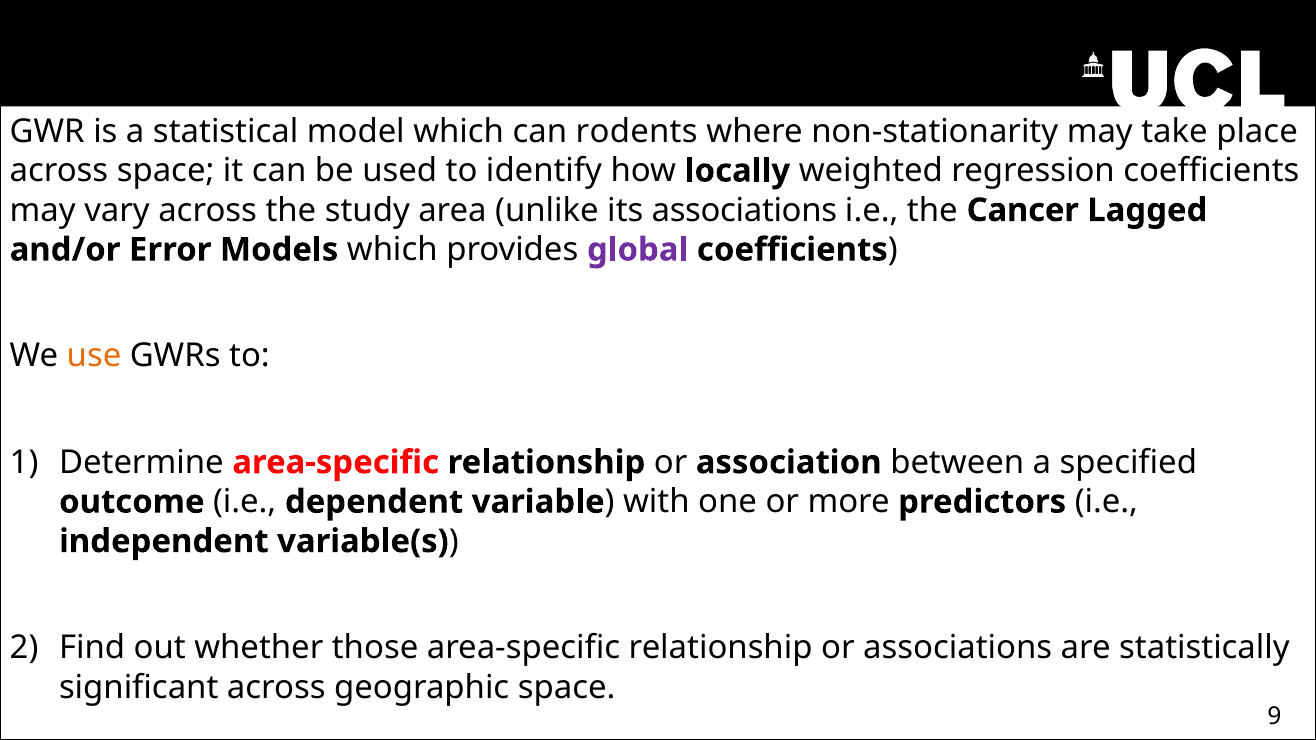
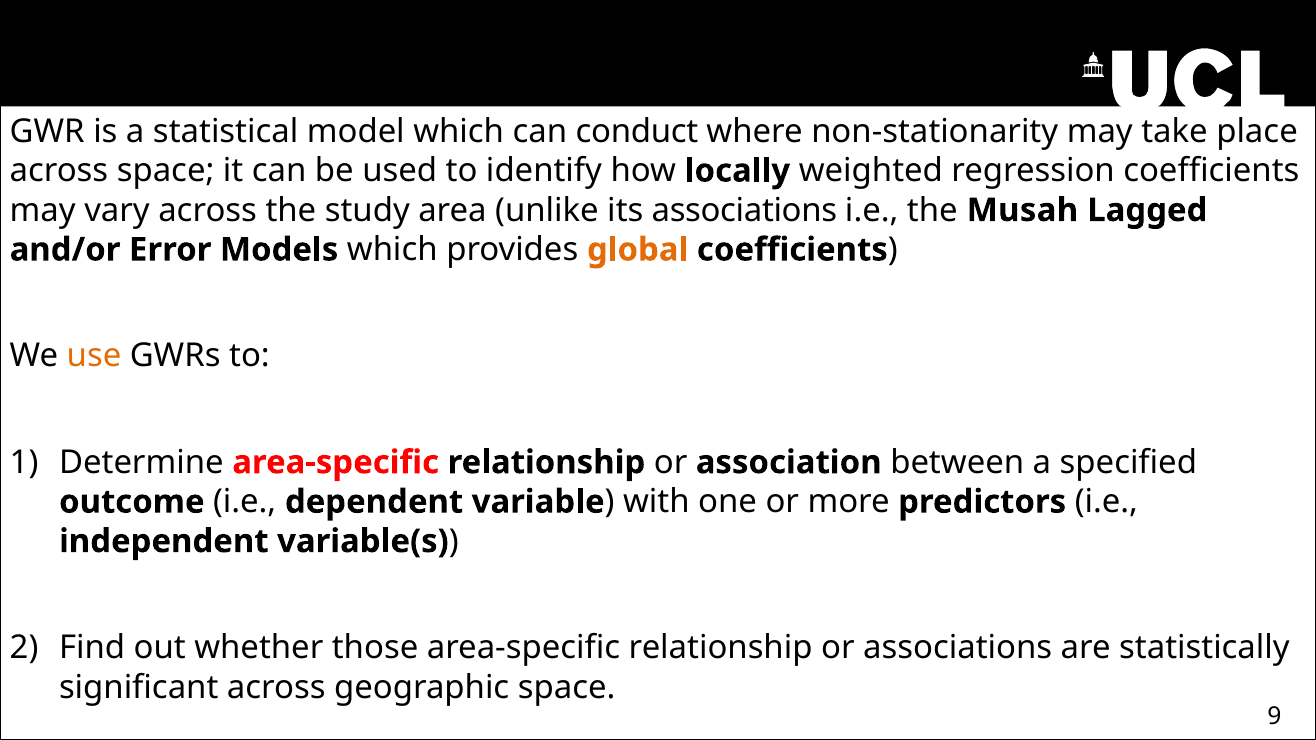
rodents: rodents -> conduct
Cancer: Cancer -> Musah
global colour: purple -> orange
